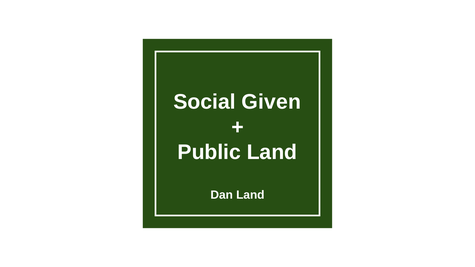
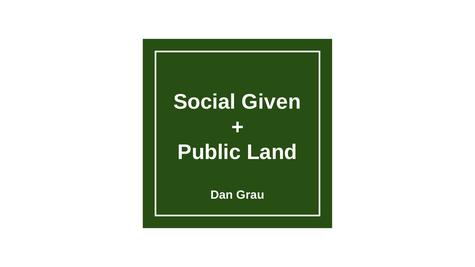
Dan Land: Land -> Grau
